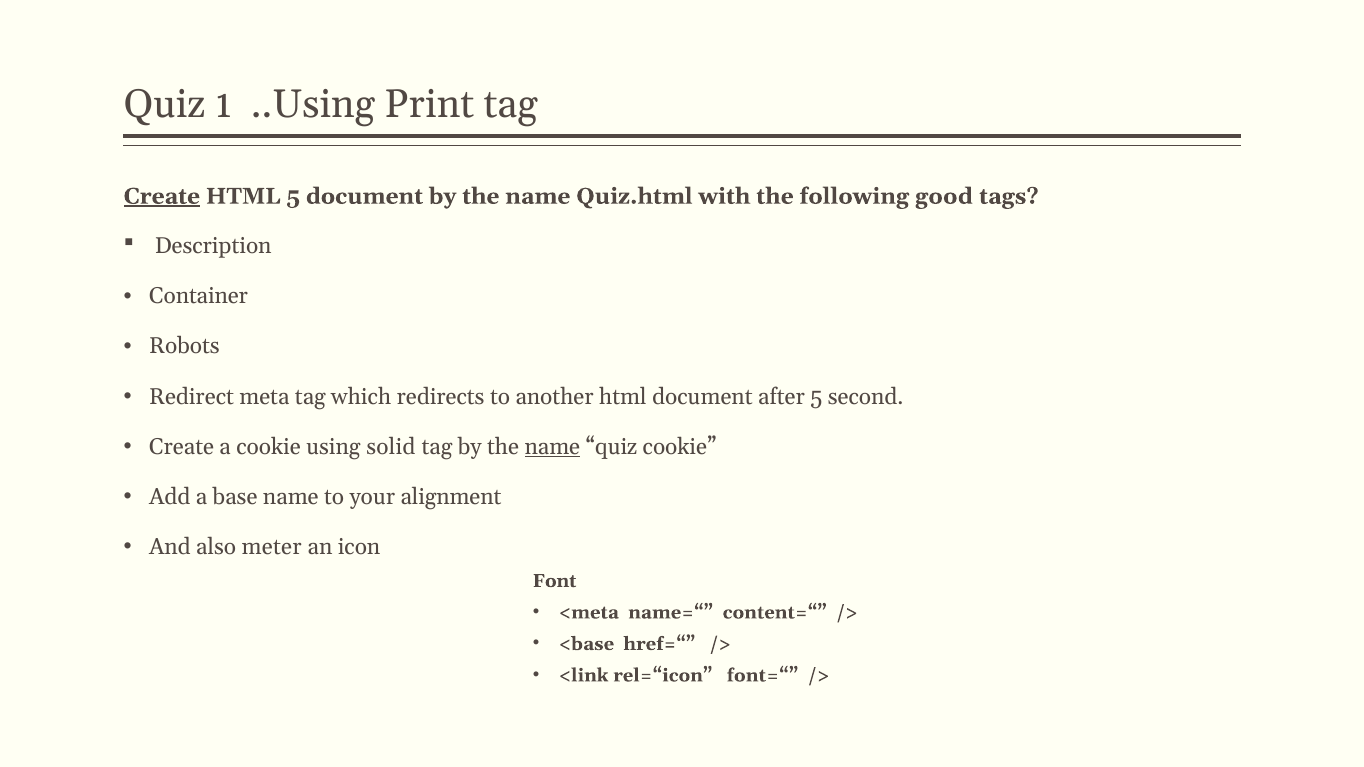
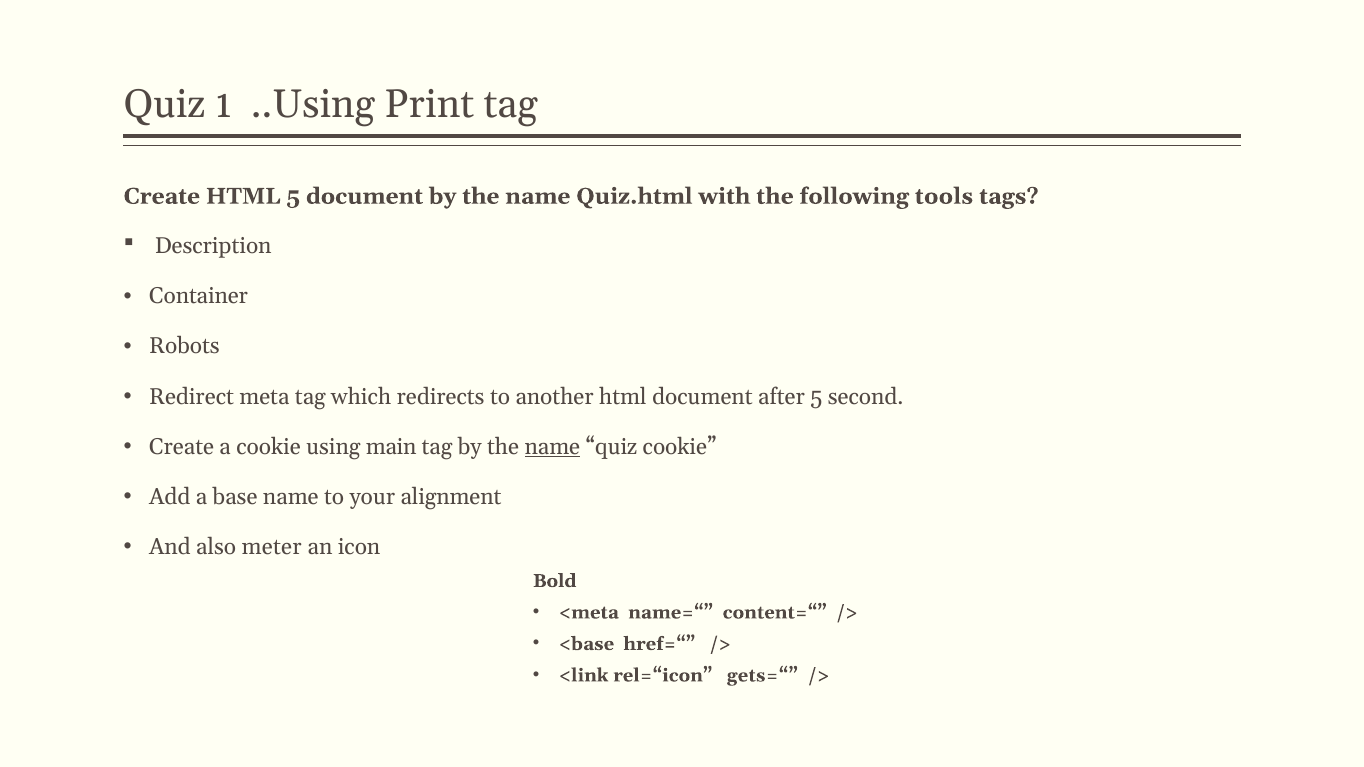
Create at (162, 196) underline: present -> none
good: good -> tools
solid: solid -> main
Font: Font -> Bold
font=“: font=“ -> gets=“
